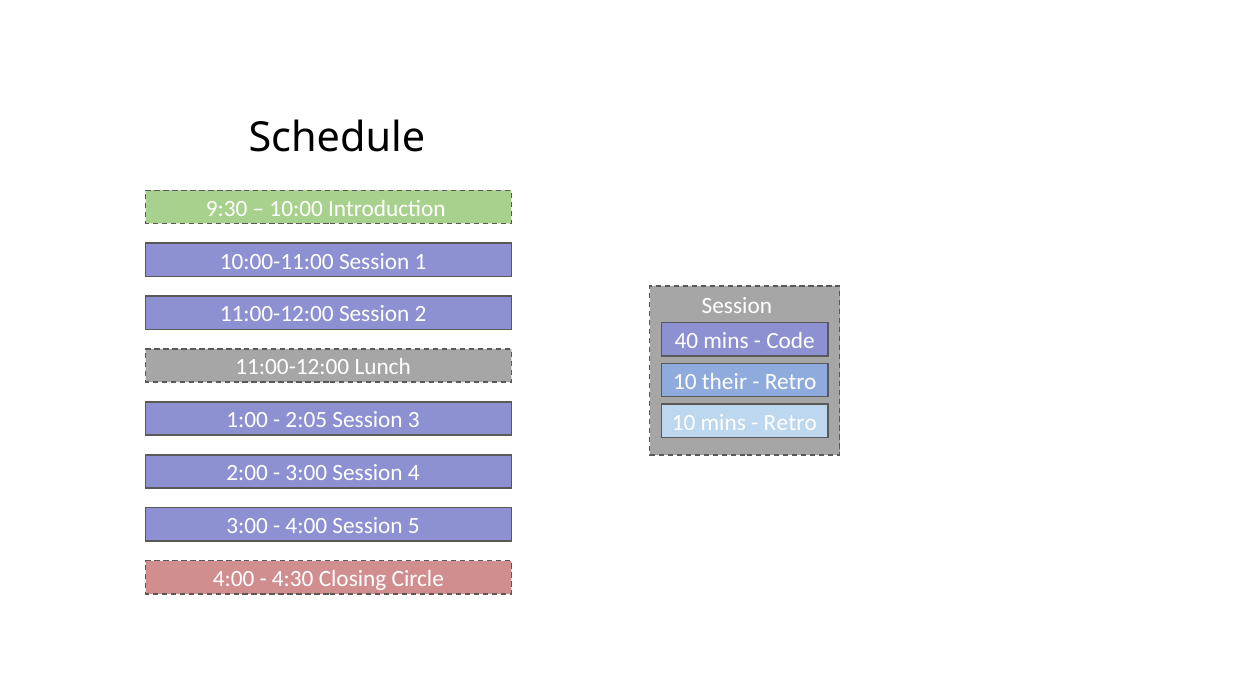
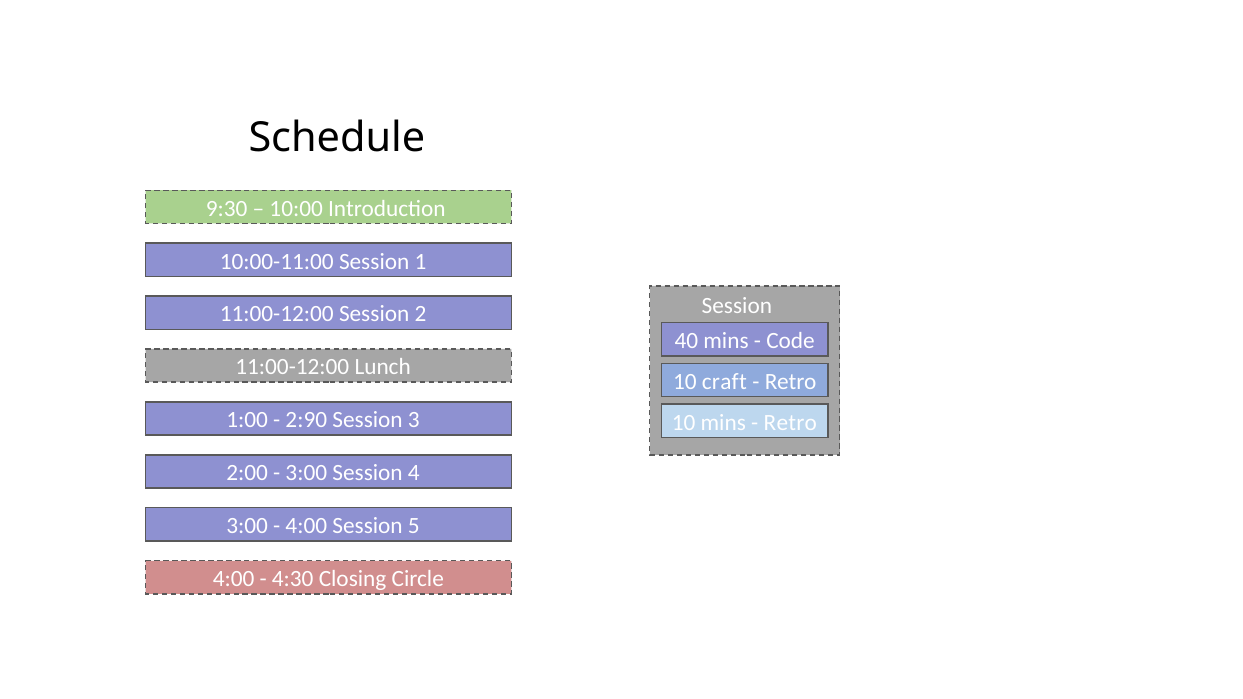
their: their -> craft
2:05: 2:05 -> 2:90
